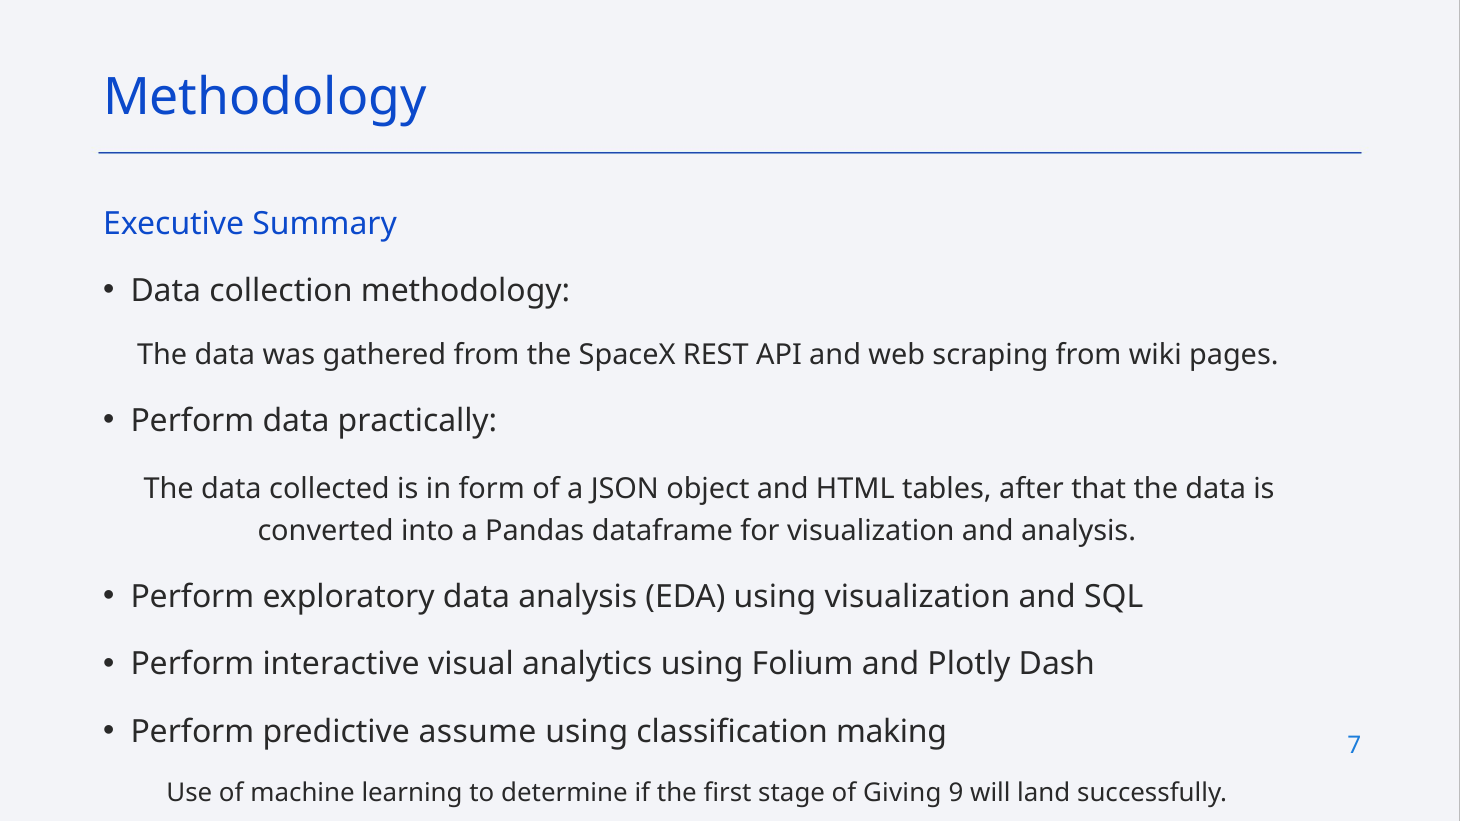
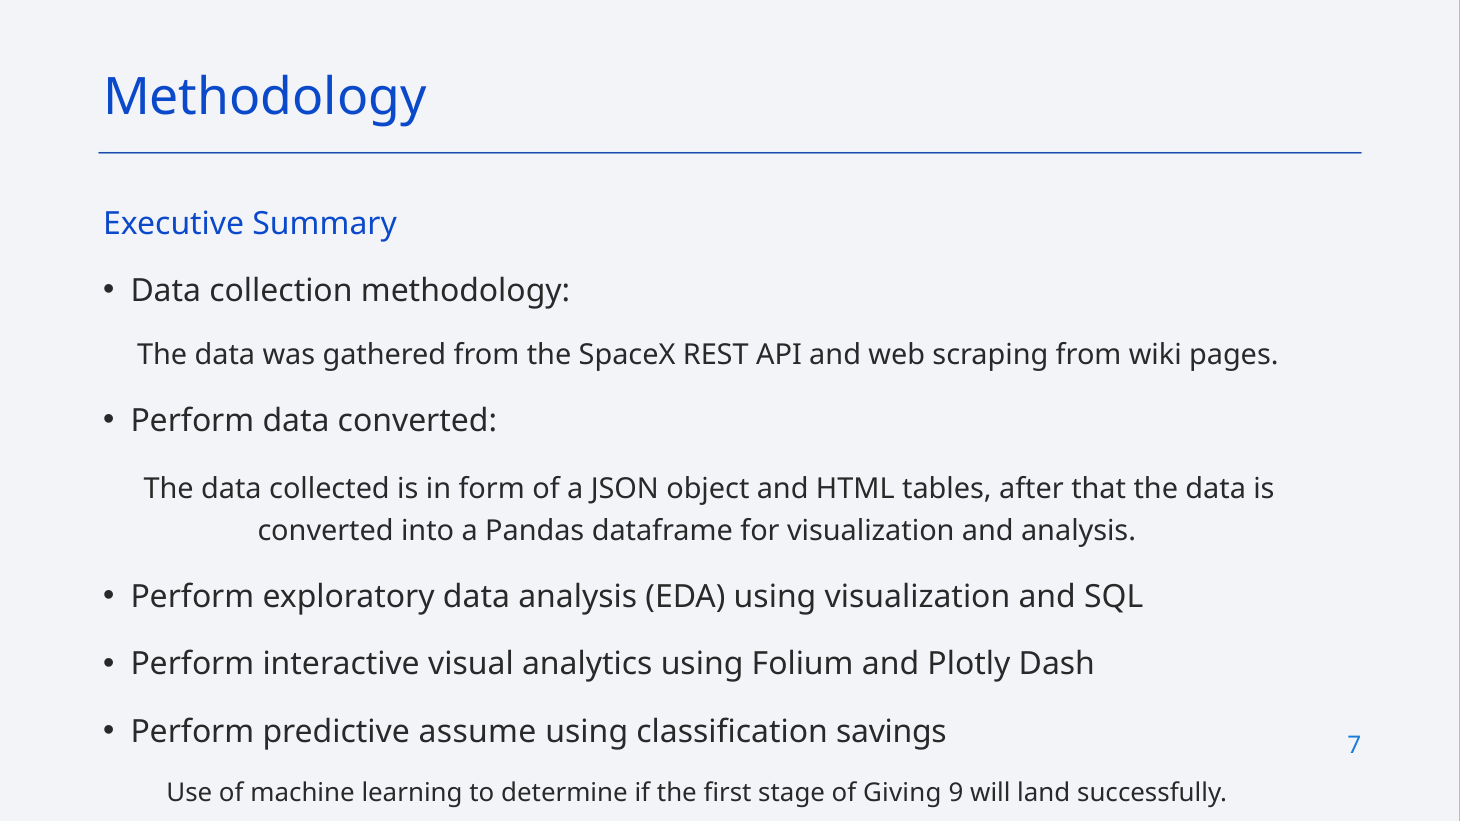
data practically: practically -> converted
making: making -> savings
